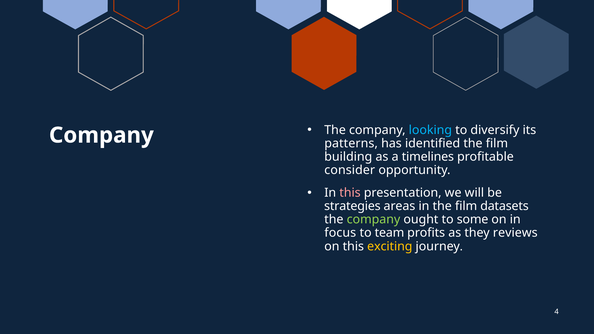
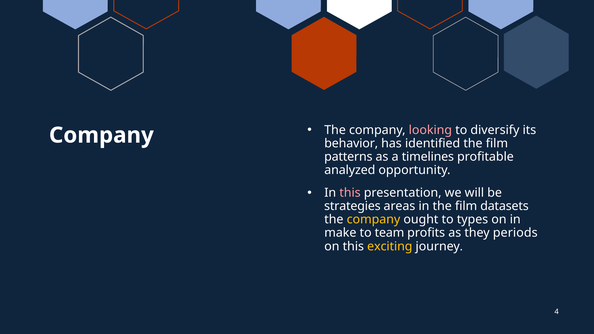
looking colour: light blue -> pink
patterns: patterns -> behavior
building: building -> patterns
consider: consider -> analyzed
company at (373, 220) colour: light green -> yellow
some: some -> types
focus: focus -> make
reviews: reviews -> periods
